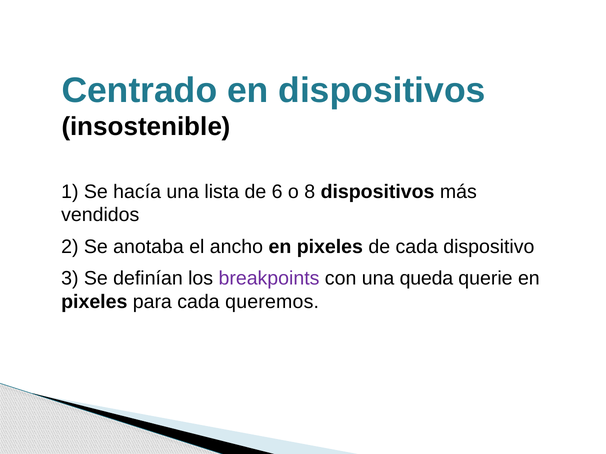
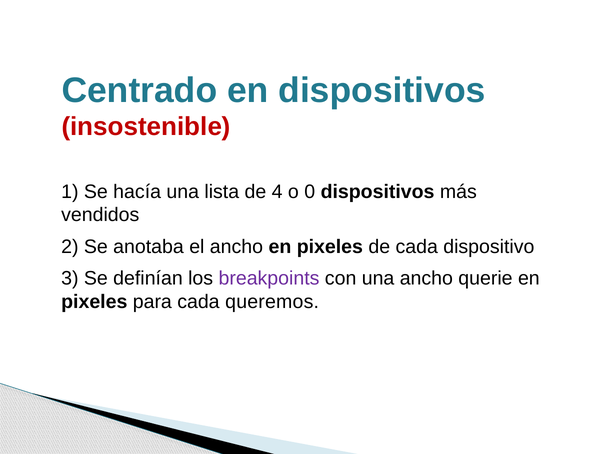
insostenible colour: black -> red
6: 6 -> 4
8: 8 -> 0
una queda: queda -> ancho
